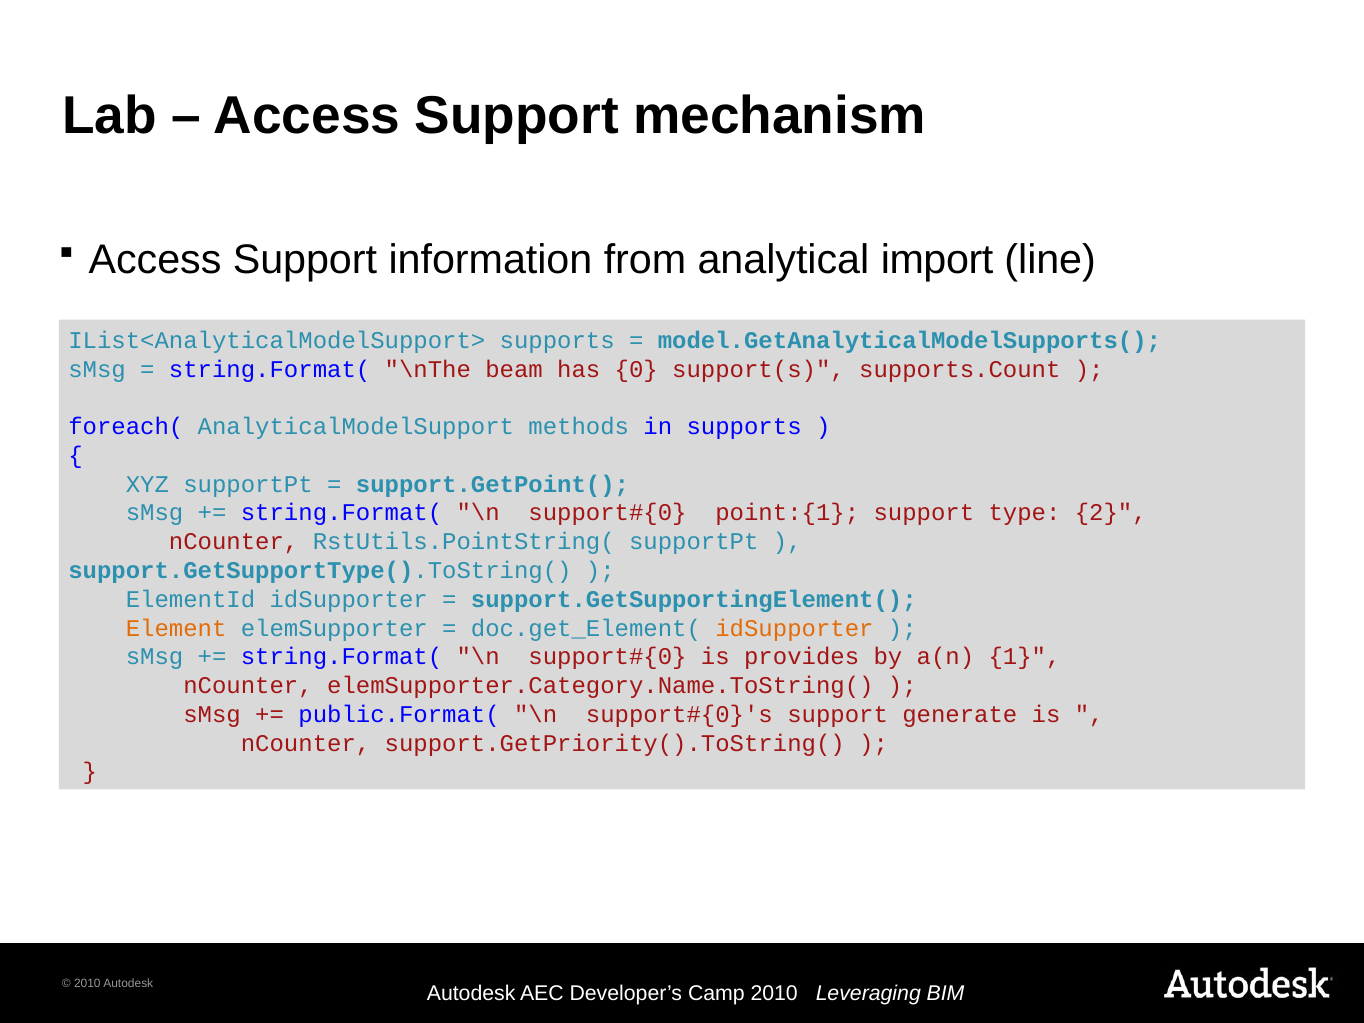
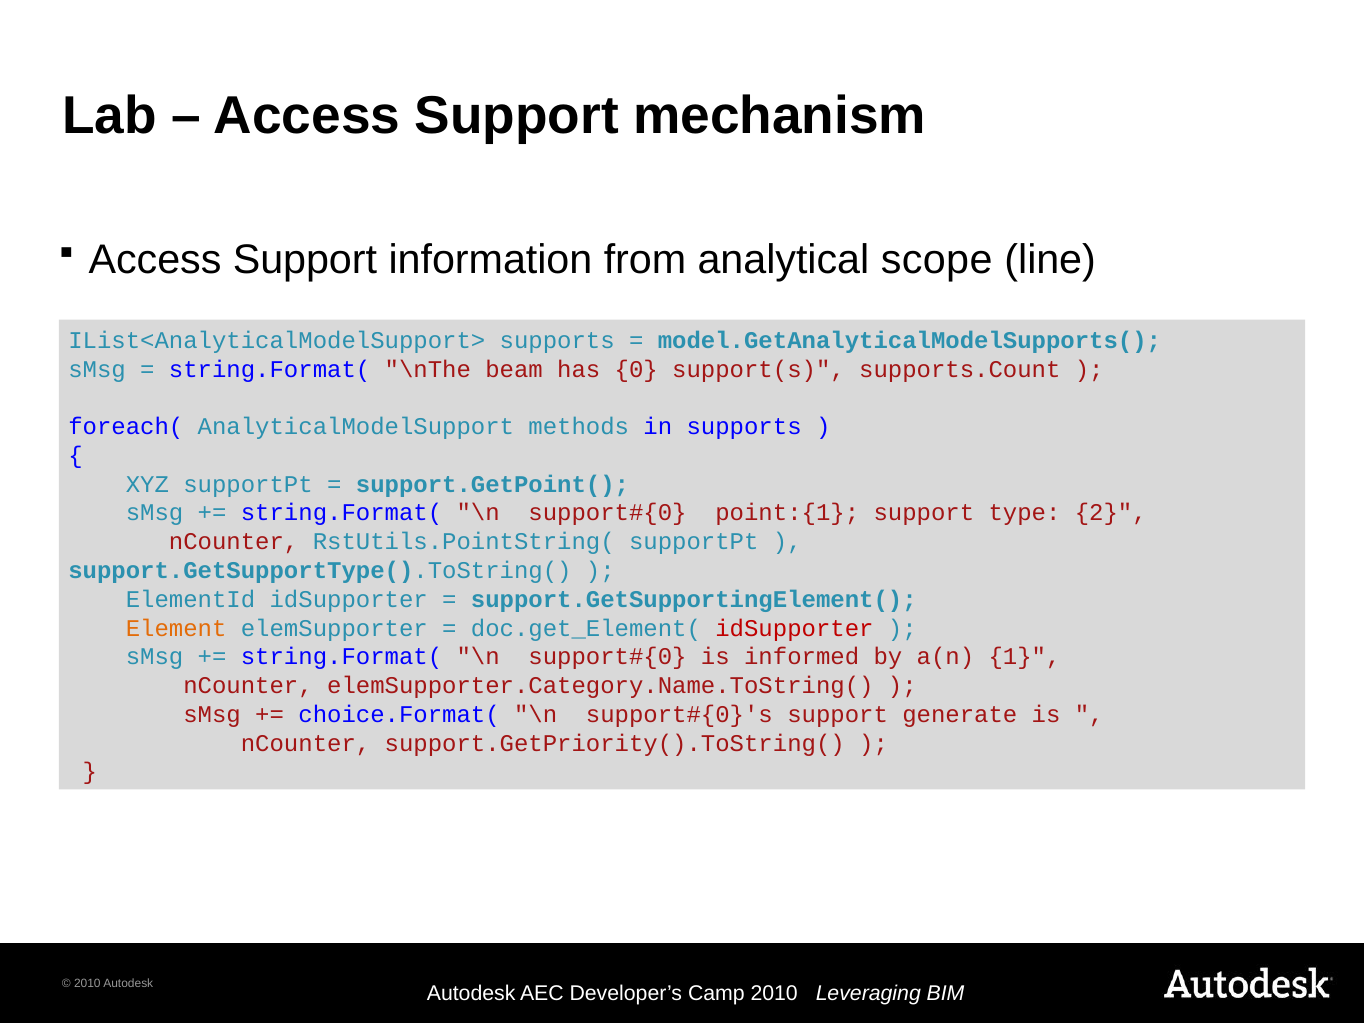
import: import -> scope
idSupporter at (794, 628) colour: orange -> red
provides: provides -> informed
public.Format(: public.Format( -> choice.Format(
